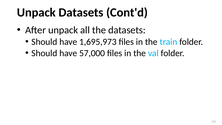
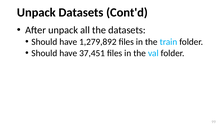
1,695,973: 1,695,973 -> 1,279,892
57,000: 57,000 -> 37,451
